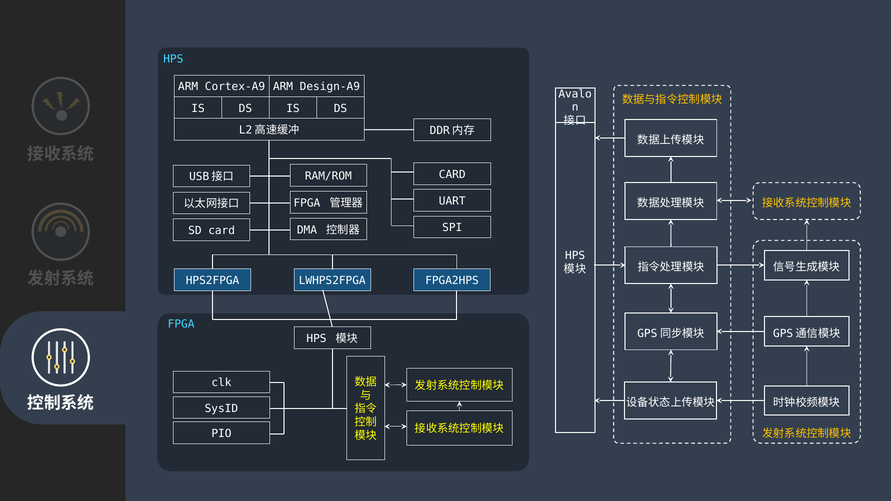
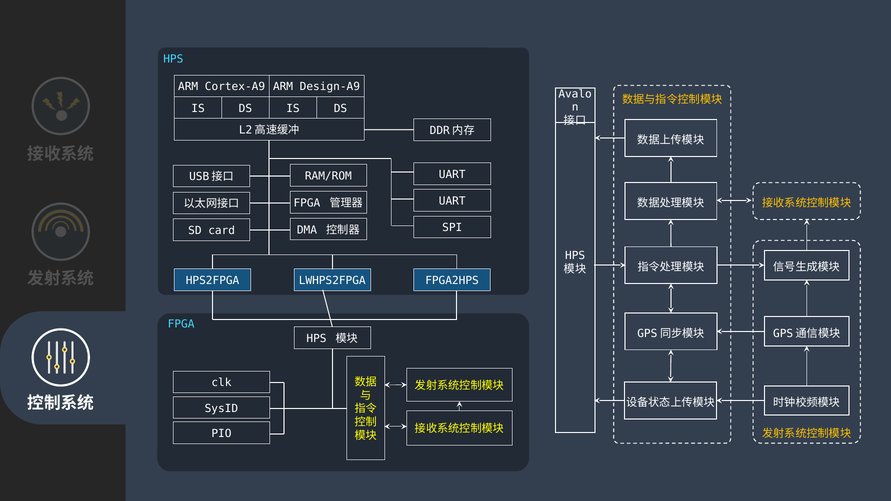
CARD at (452, 174): CARD -> UART
